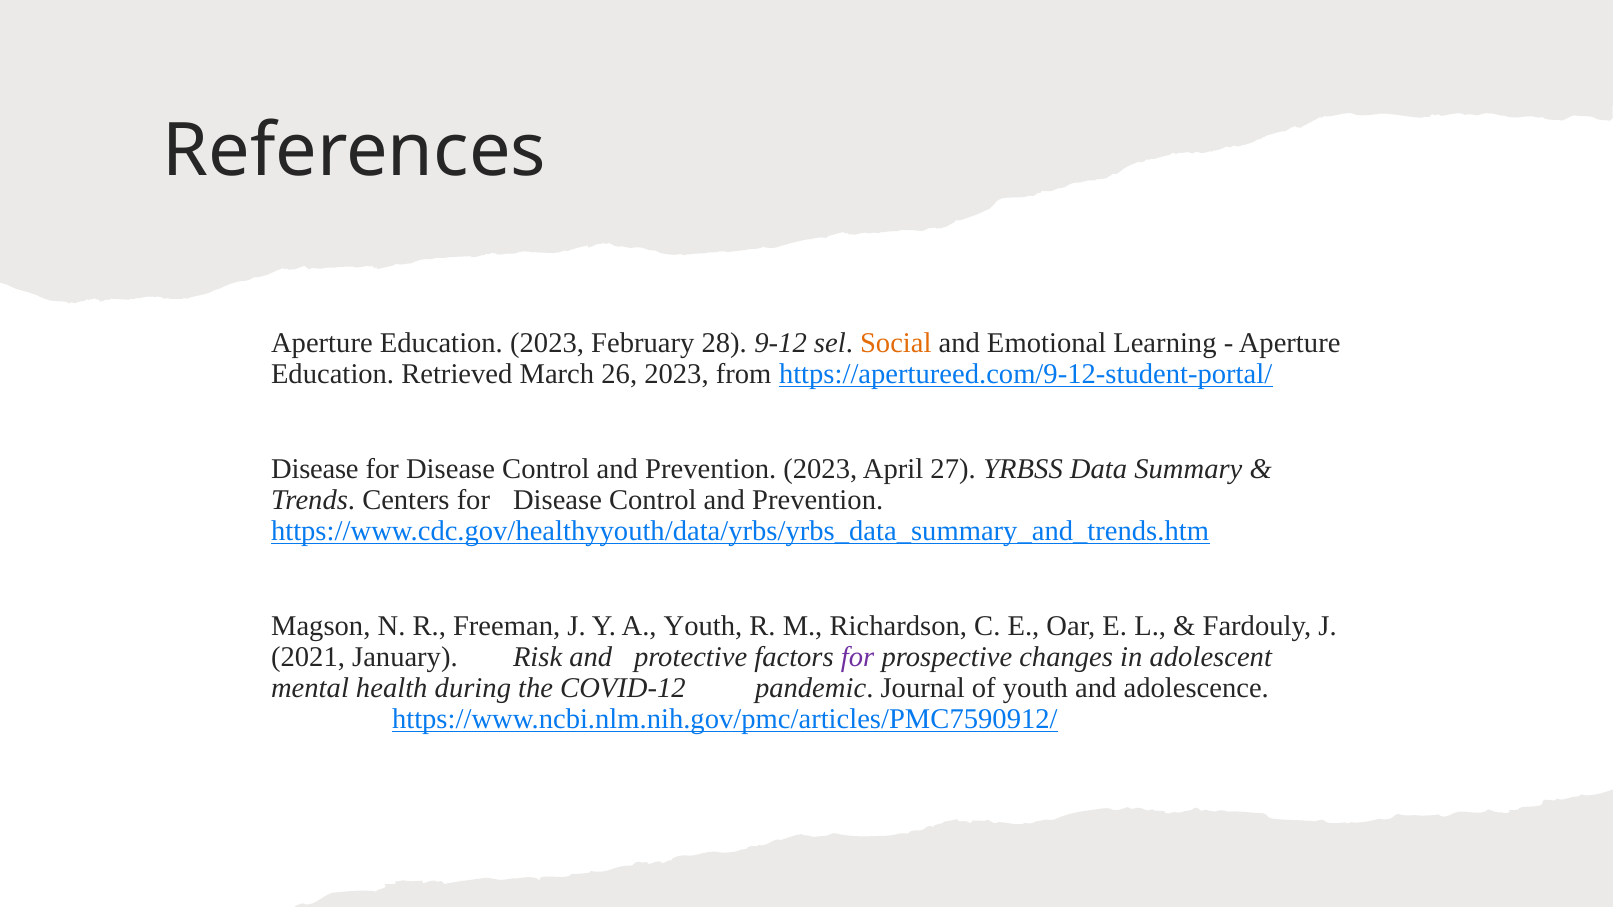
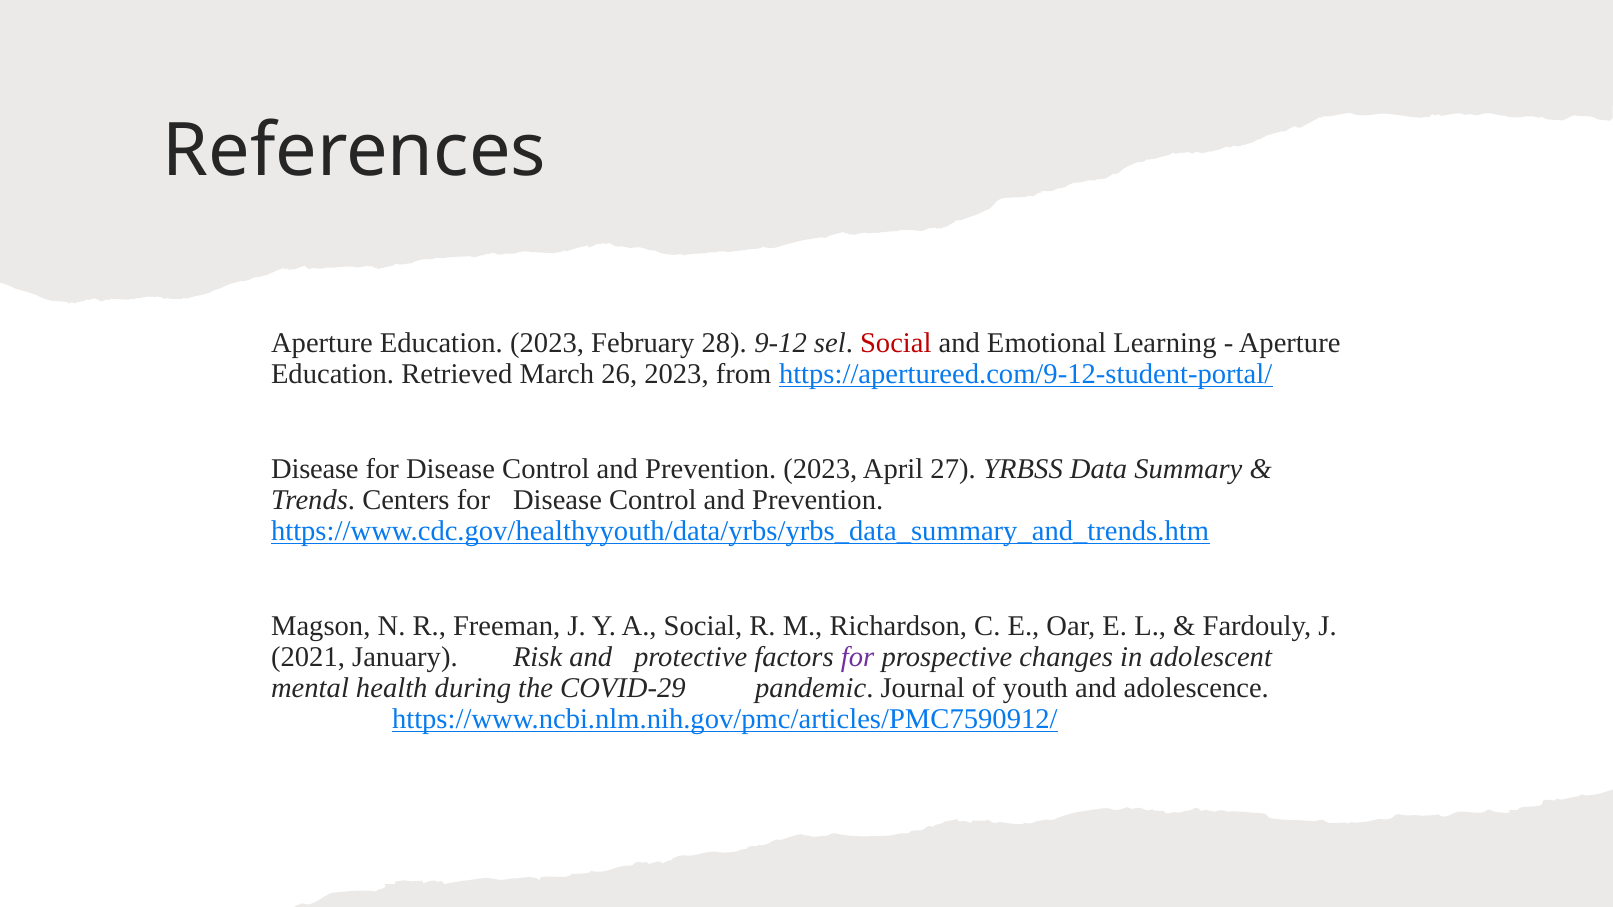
Social at (896, 343) colour: orange -> red
A Youth: Youth -> Social
COVID-12: COVID-12 -> COVID-29
